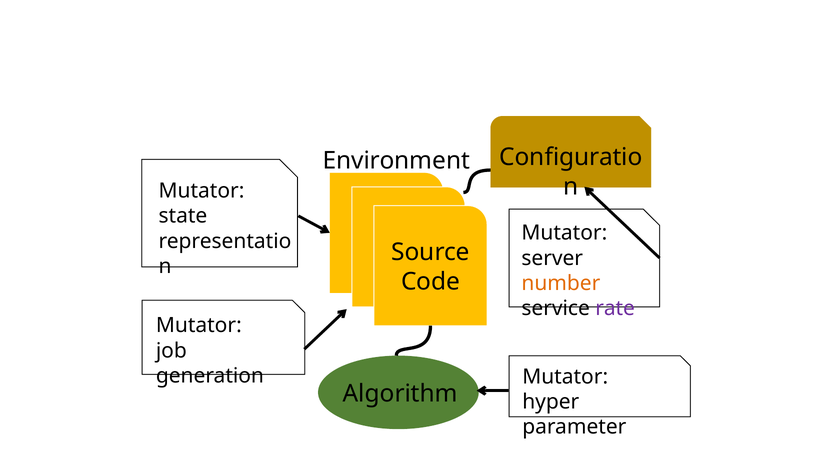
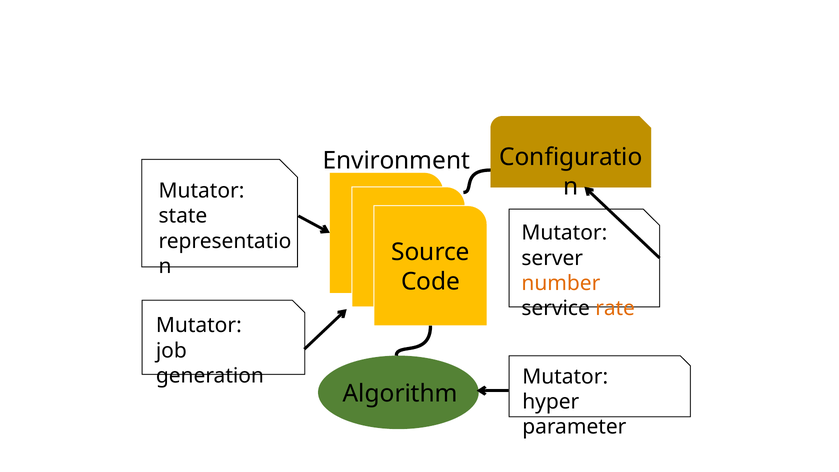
rate colour: purple -> orange
